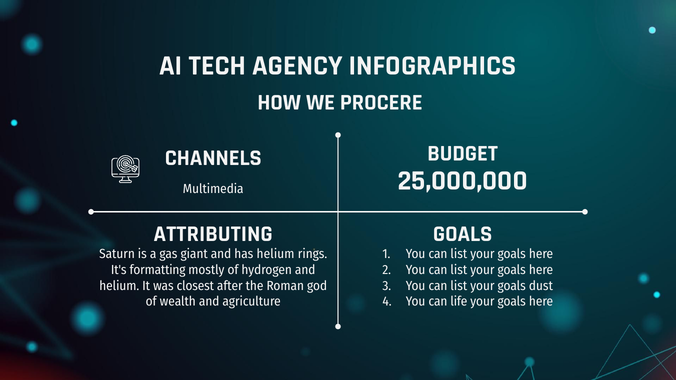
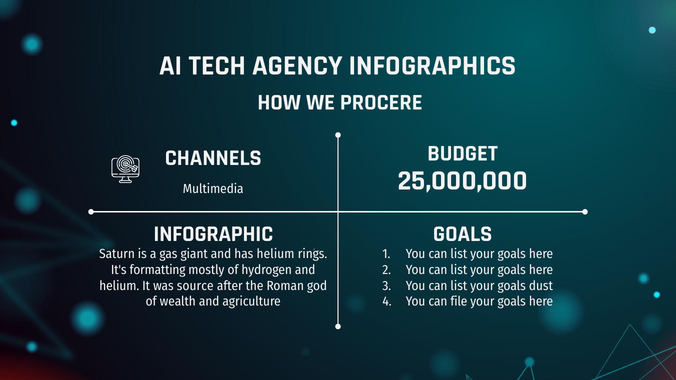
ATTRIBUTING: ATTRIBUTING -> INFOGRAPHIC
closest: closest -> source
life: life -> file
